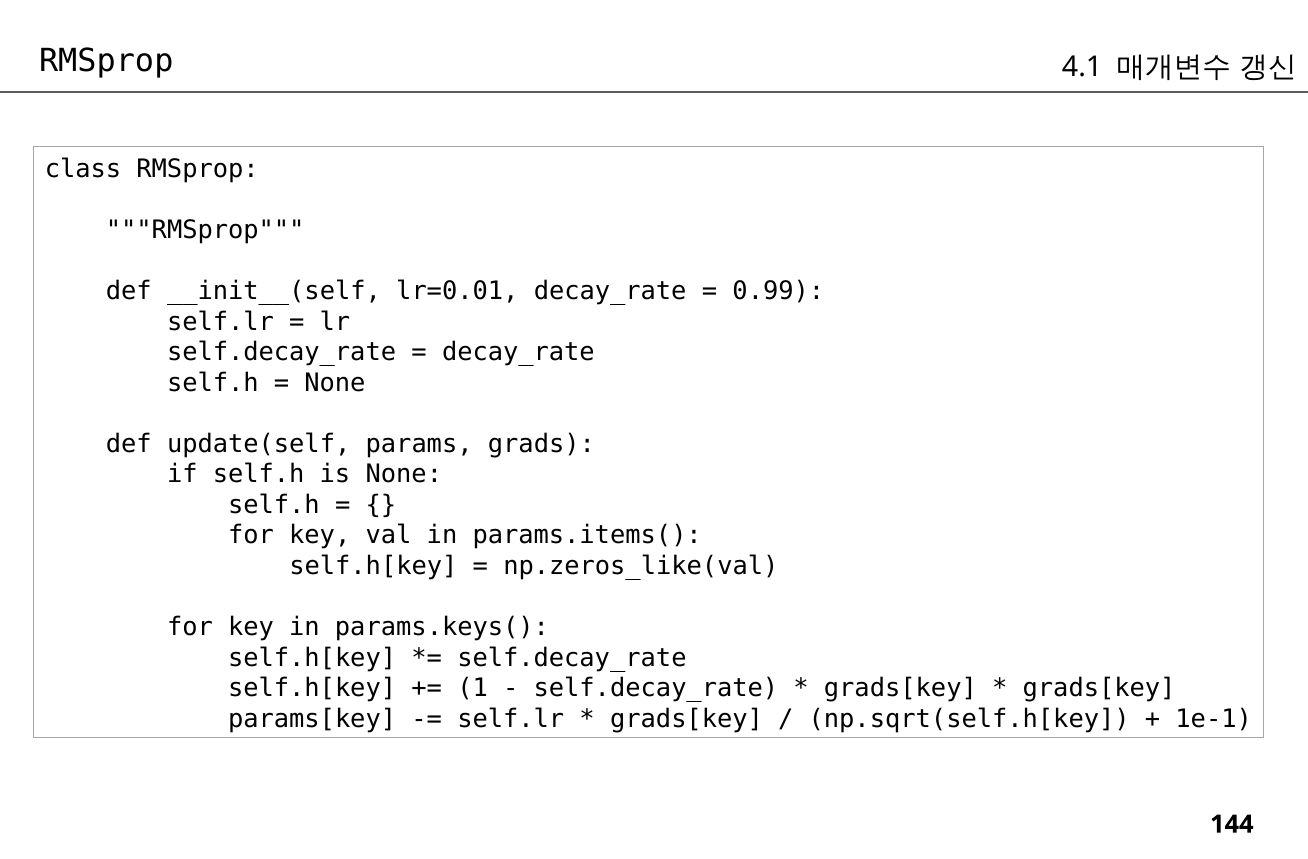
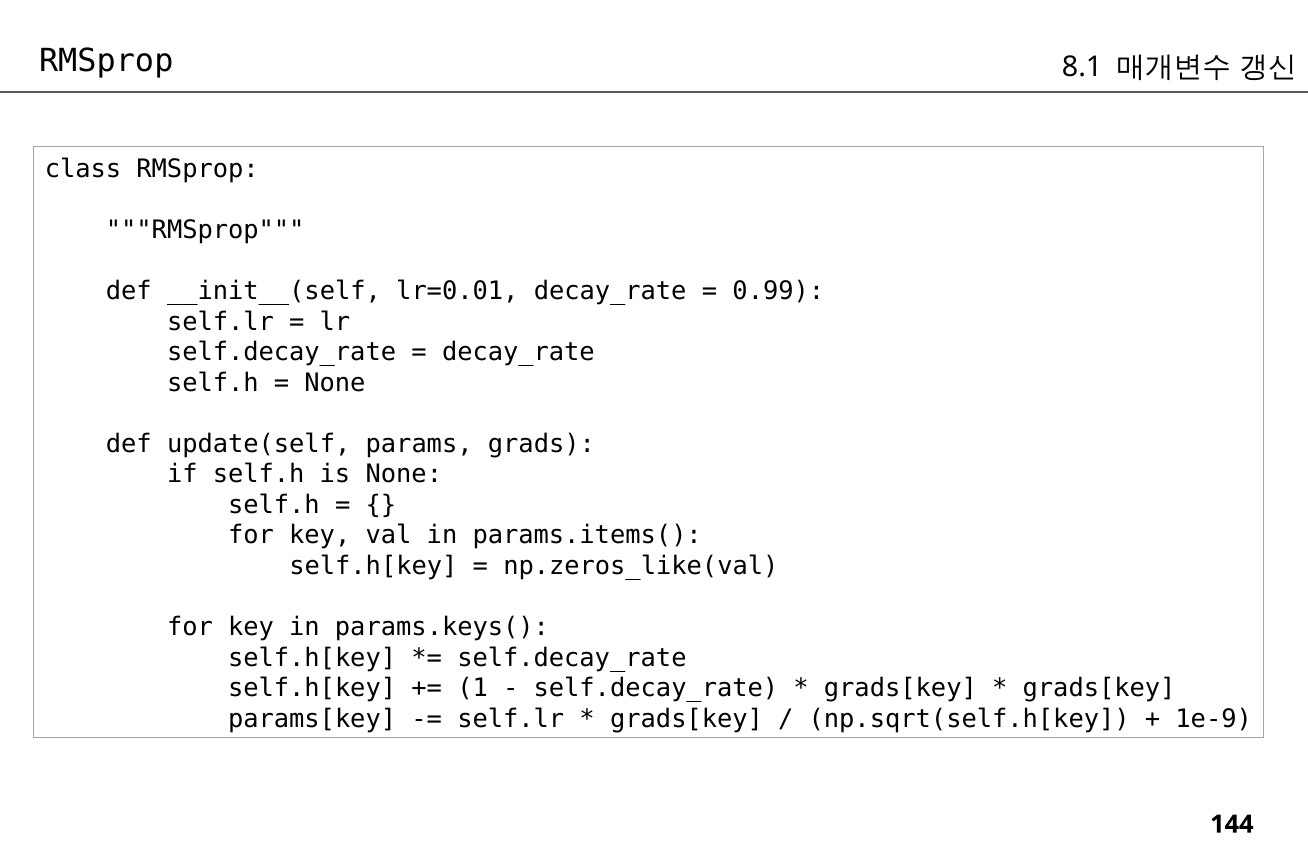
4.1: 4.1 -> 8.1
1e-1: 1e-1 -> 1e-9
